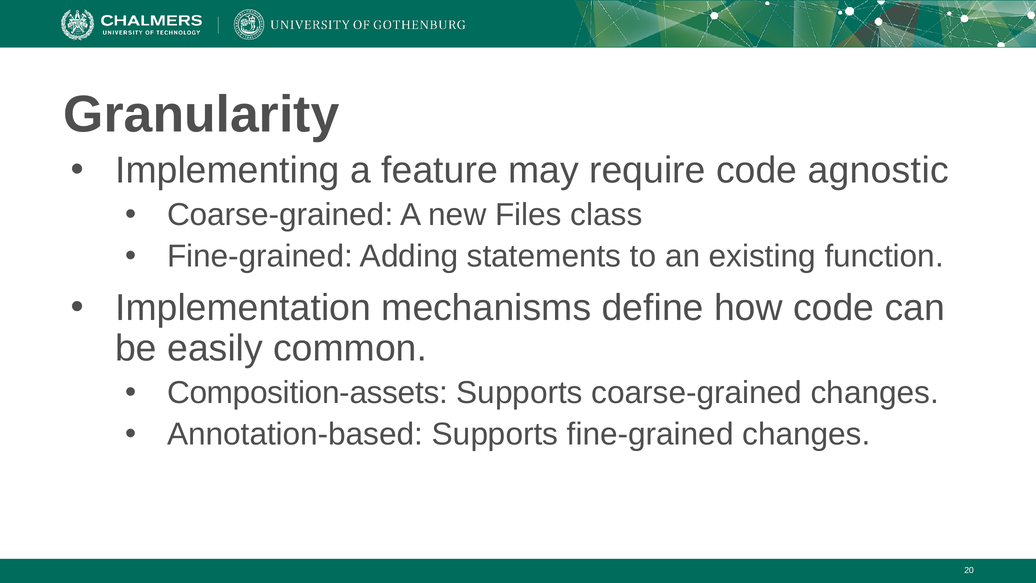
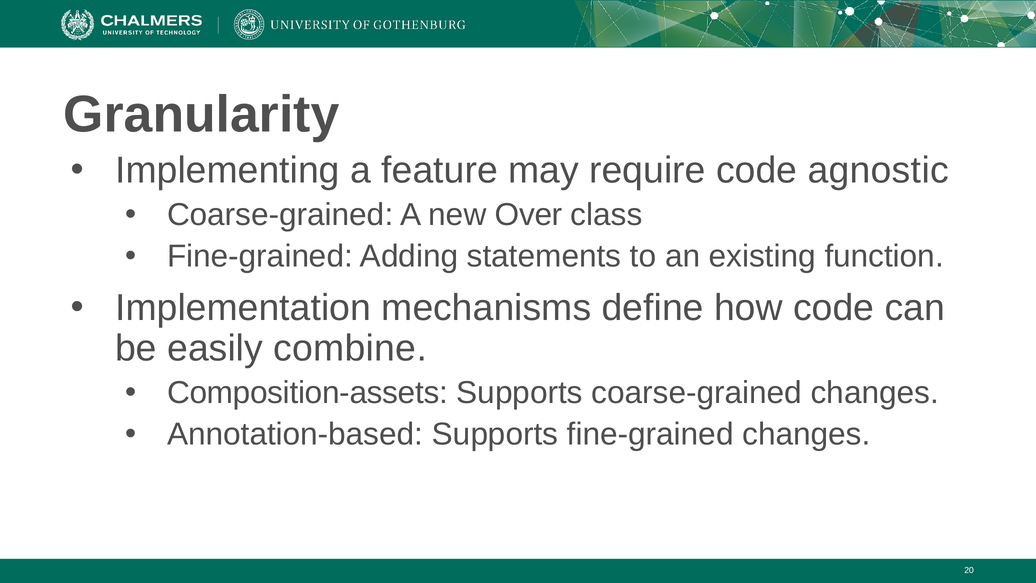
Files: Files -> Over
common: common -> combine
